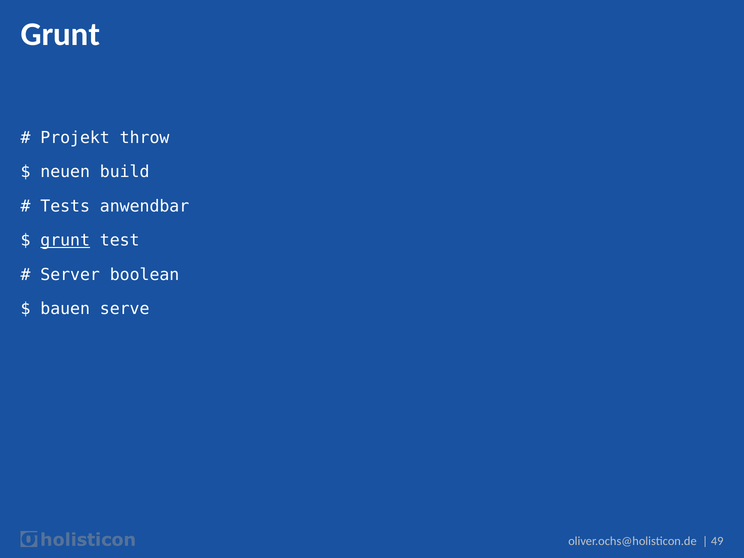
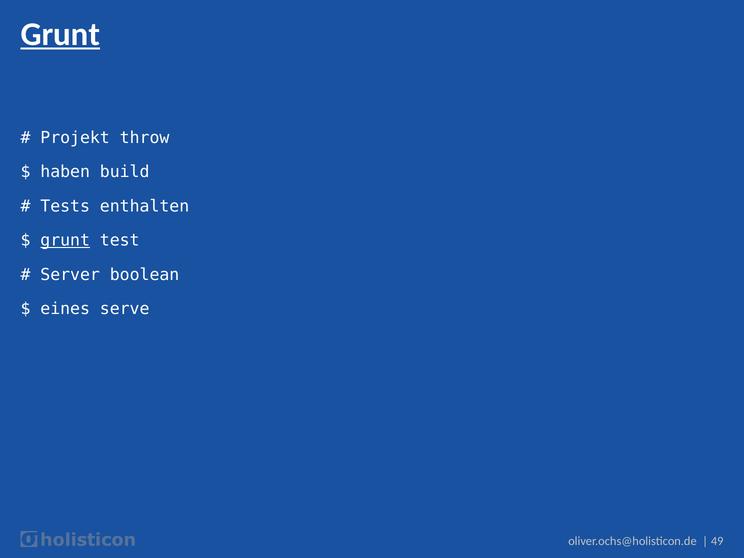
Grunt at (60, 34) underline: none -> present
neuen: neuen -> haben
anwendbar: anwendbar -> enthalten
bauen: bauen -> eines
